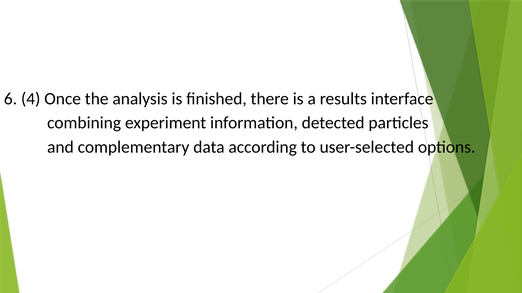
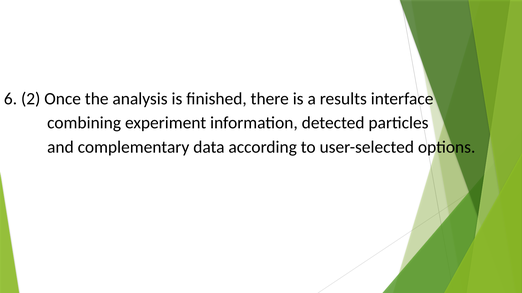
4: 4 -> 2
